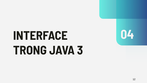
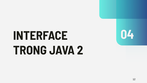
3: 3 -> 2
